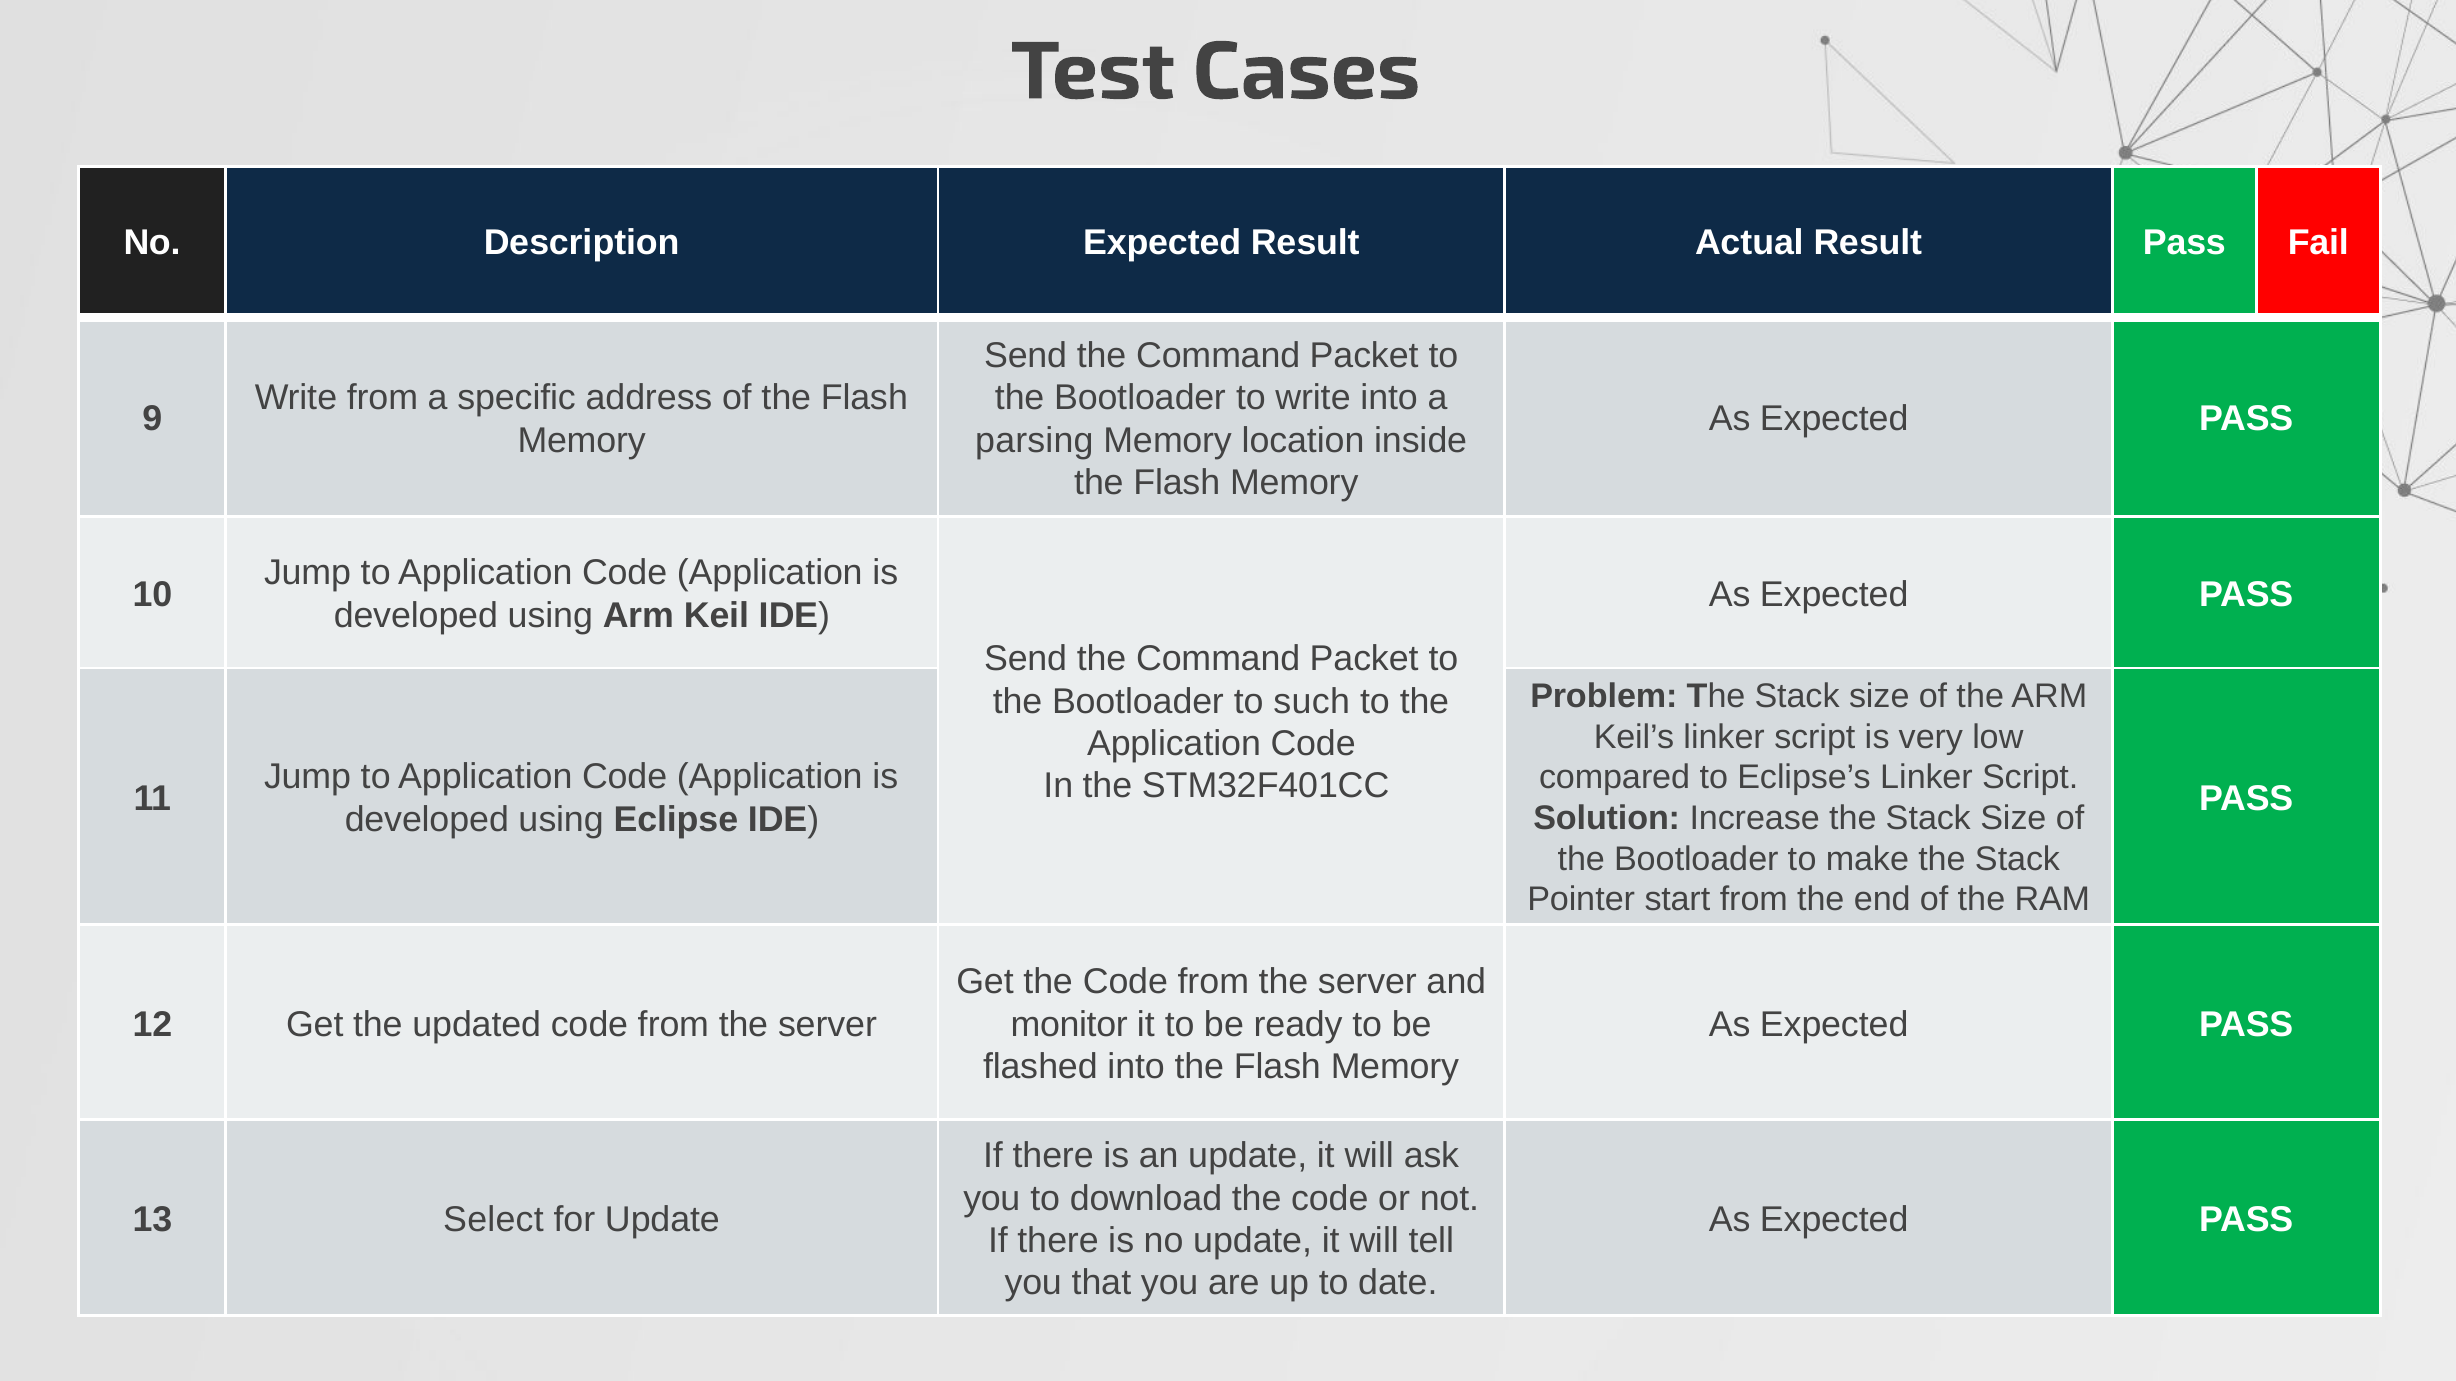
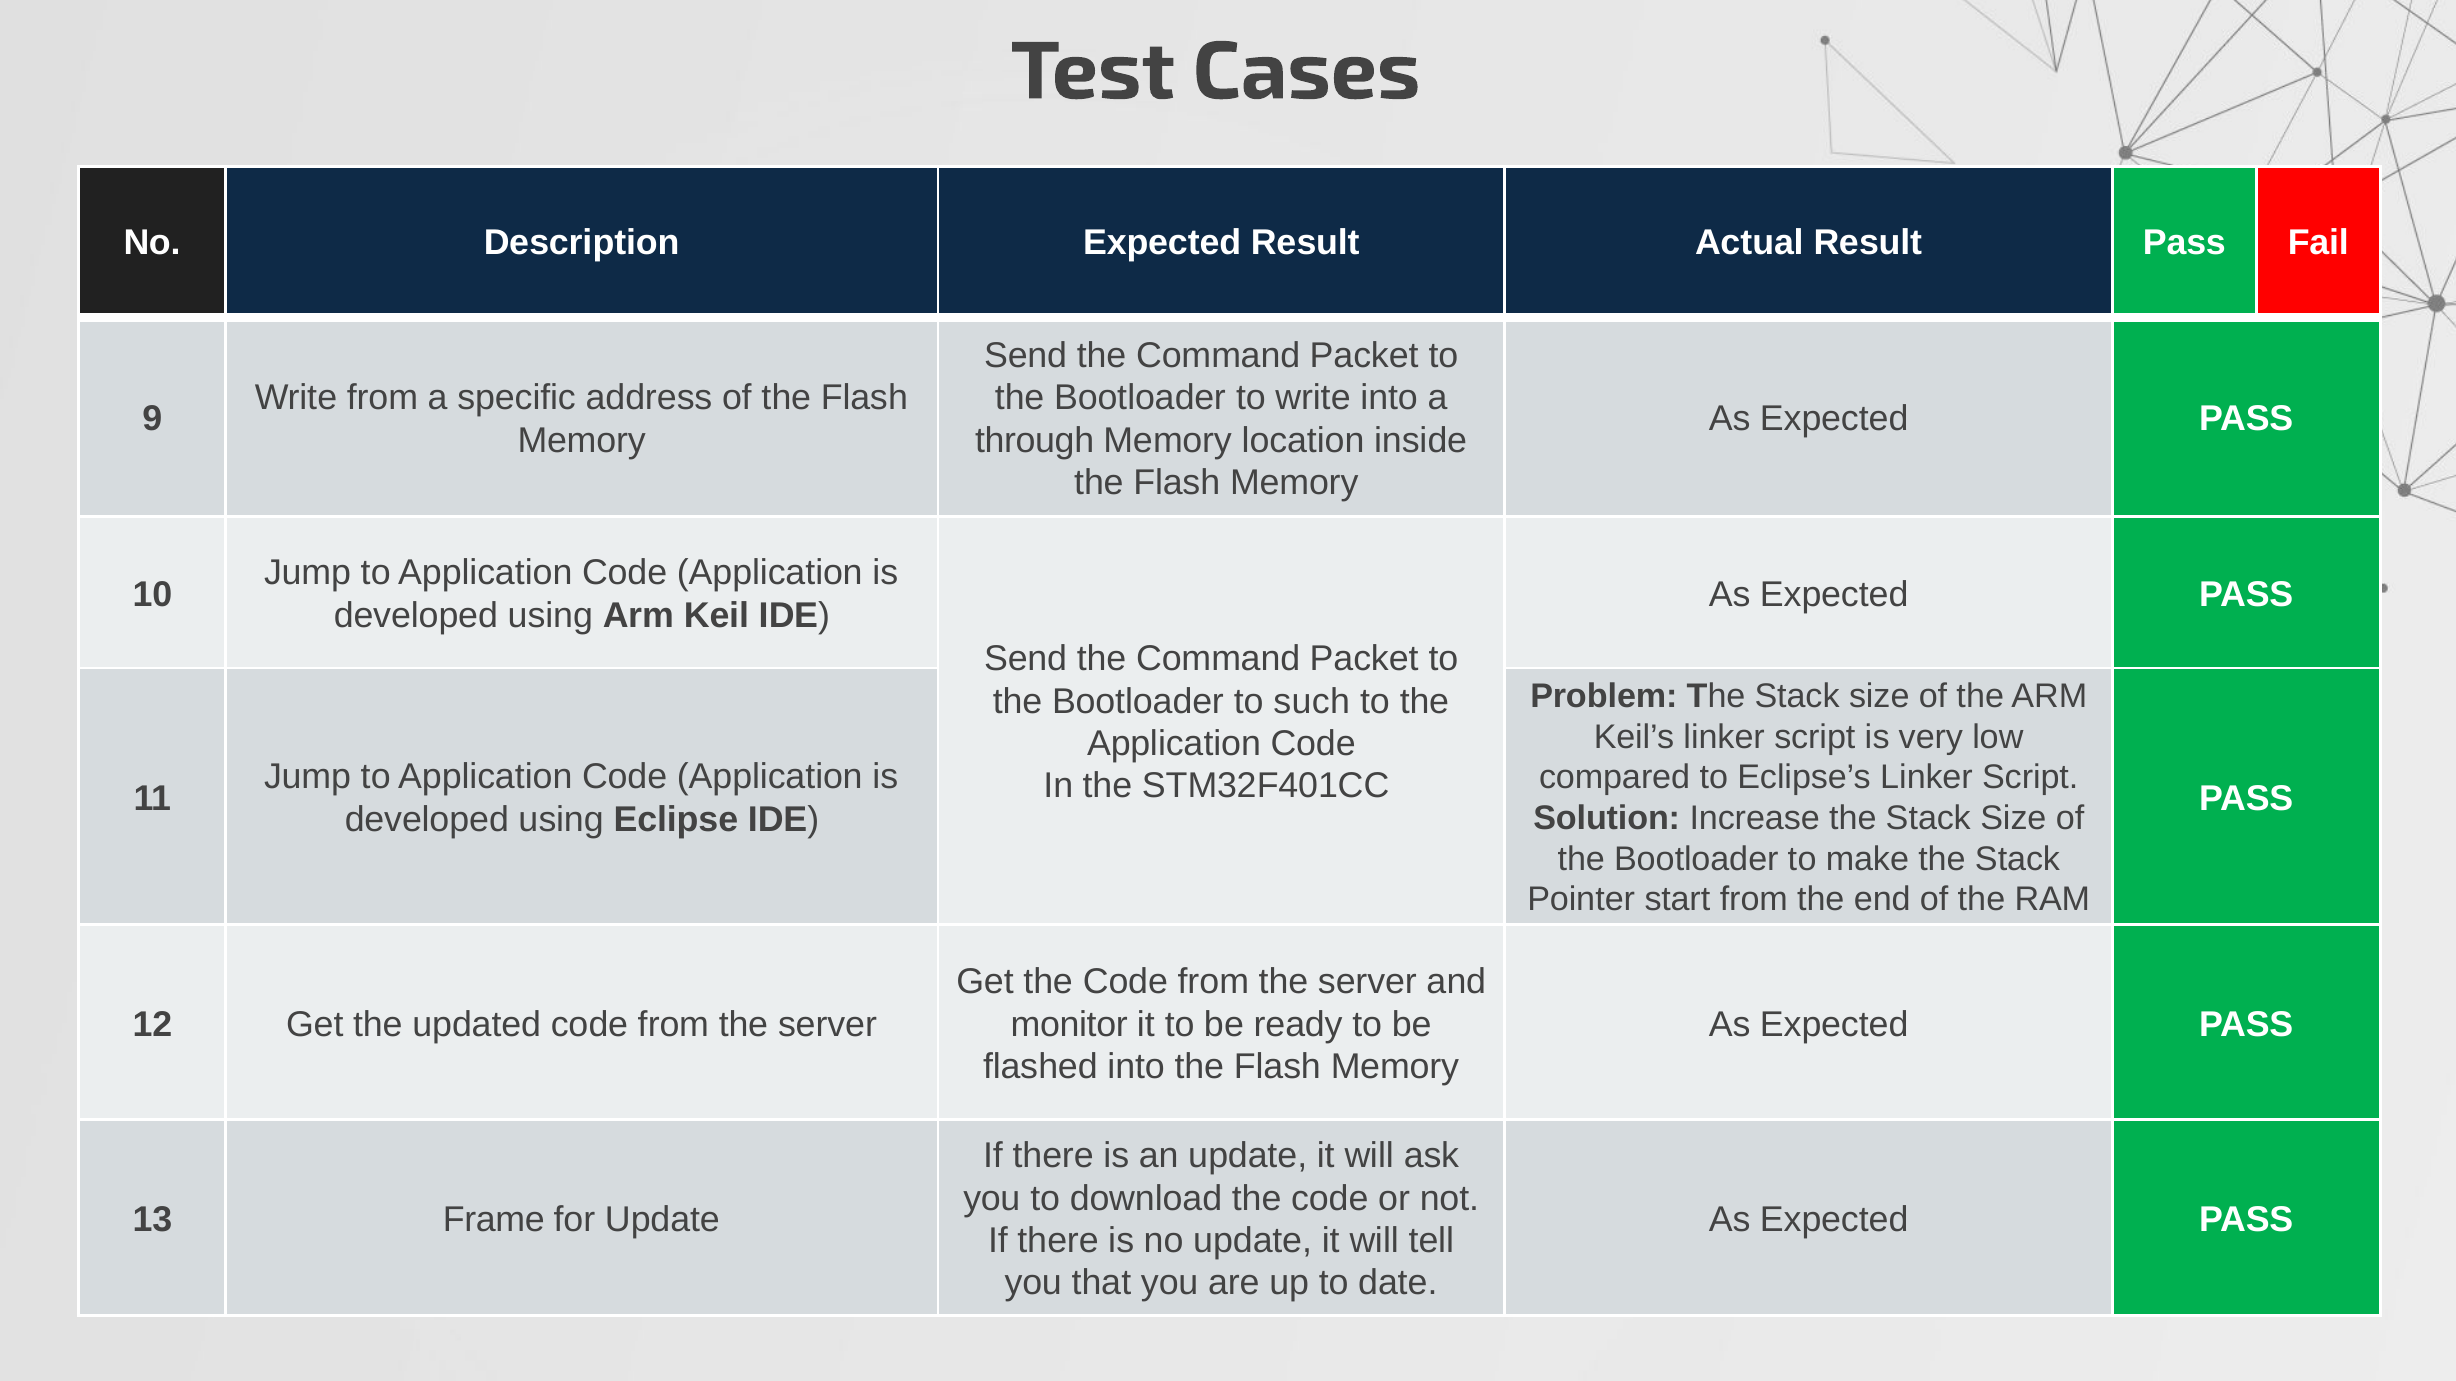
parsing: parsing -> through
Select: Select -> Frame
